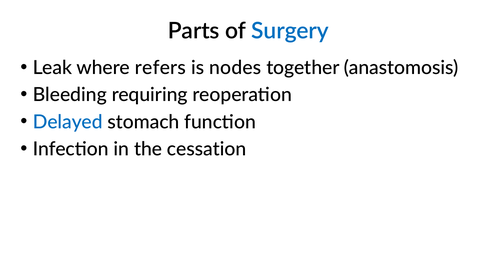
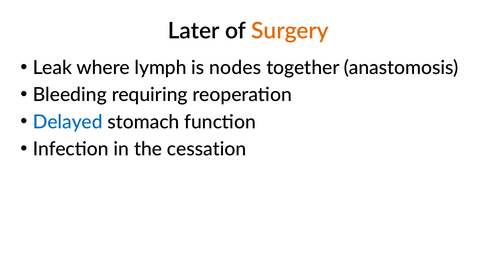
Parts: Parts -> Later
Surgery colour: blue -> orange
refers: refers -> lymph
